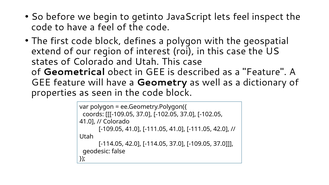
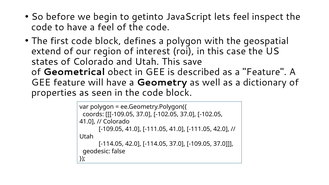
Utah This case: case -> save
